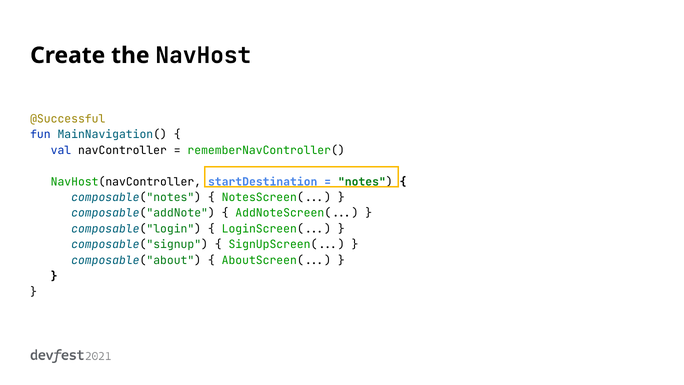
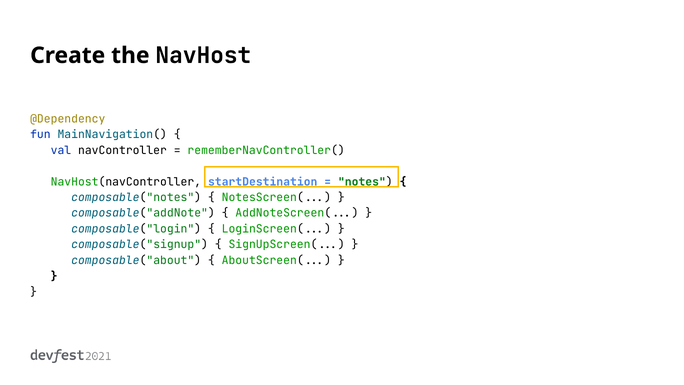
@Successful: @Successful -> @Dependency
